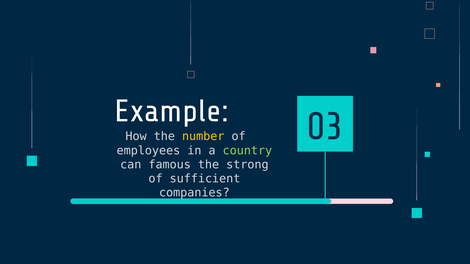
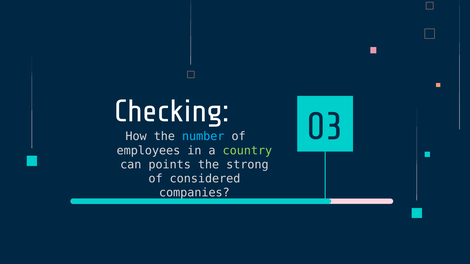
Example: Example -> Checking
number colour: yellow -> light blue
famous: famous -> points
sufficient: sufficient -> considered
